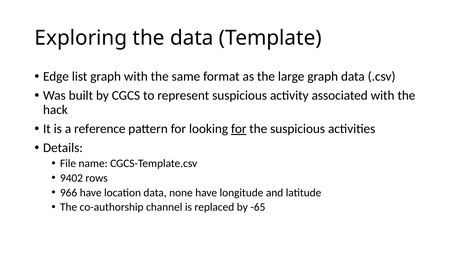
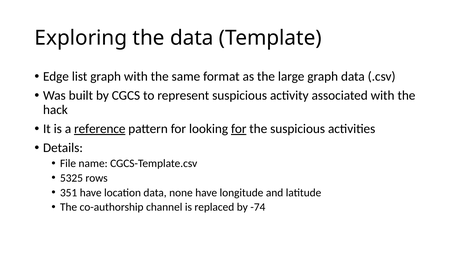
reference underline: none -> present
9402: 9402 -> 5325
966: 966 -> 351
-65: -65 -> -74
